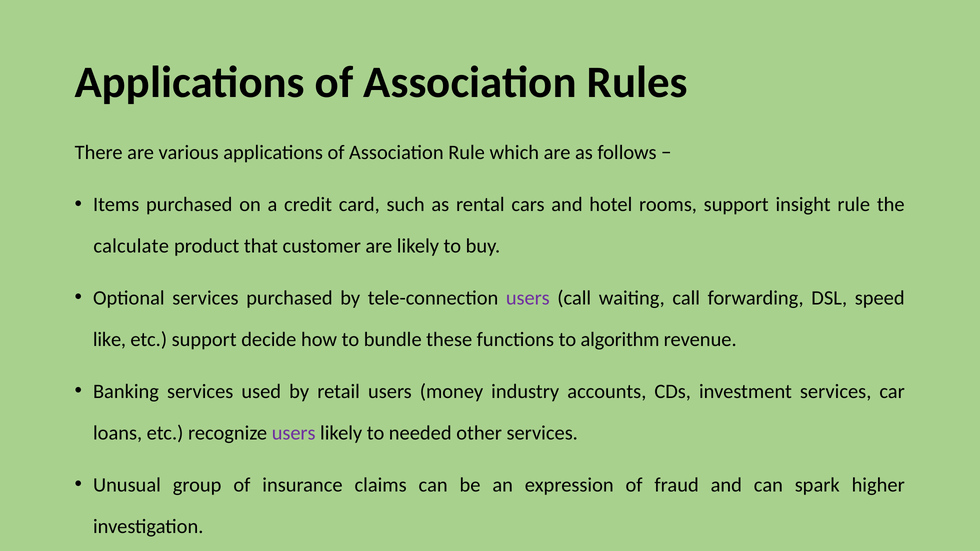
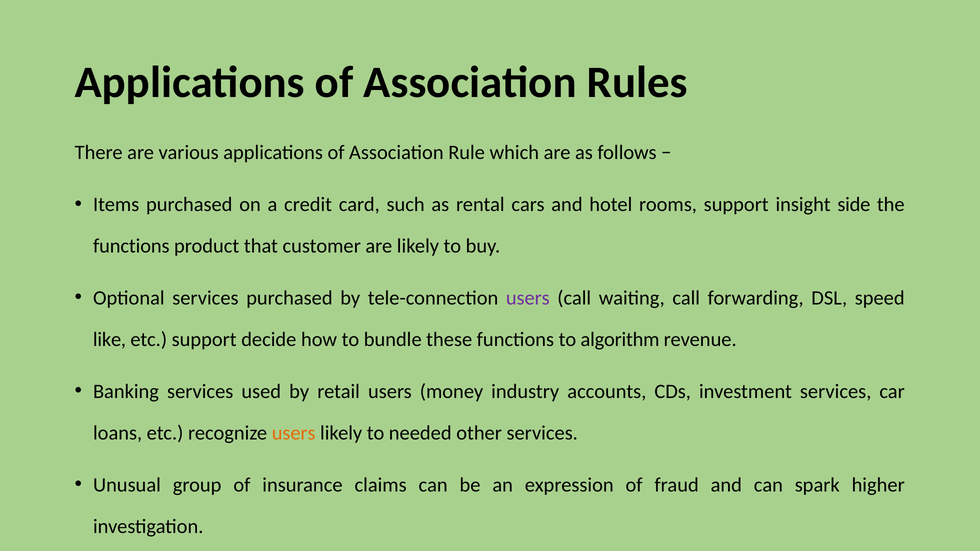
insight rule: rule -> side
calculate at (131, 246): calculate -> functions
users at (294, 433) colour: purple -> orange
